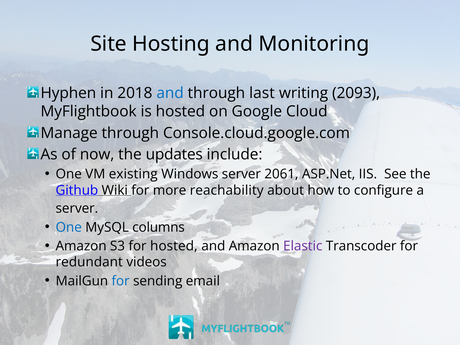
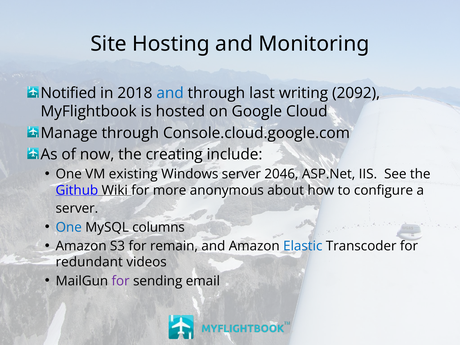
Hyphen: Hyphen -> Notified
2093: 2093 -> 2092
updates: updates -> creating
2061: 2061 -> 2046
reachability: reachability -> anonymous
for hosted: hosted -> remain
Elastic colour: purple -> blue
for at (121, 281) colour: blue -> purple
